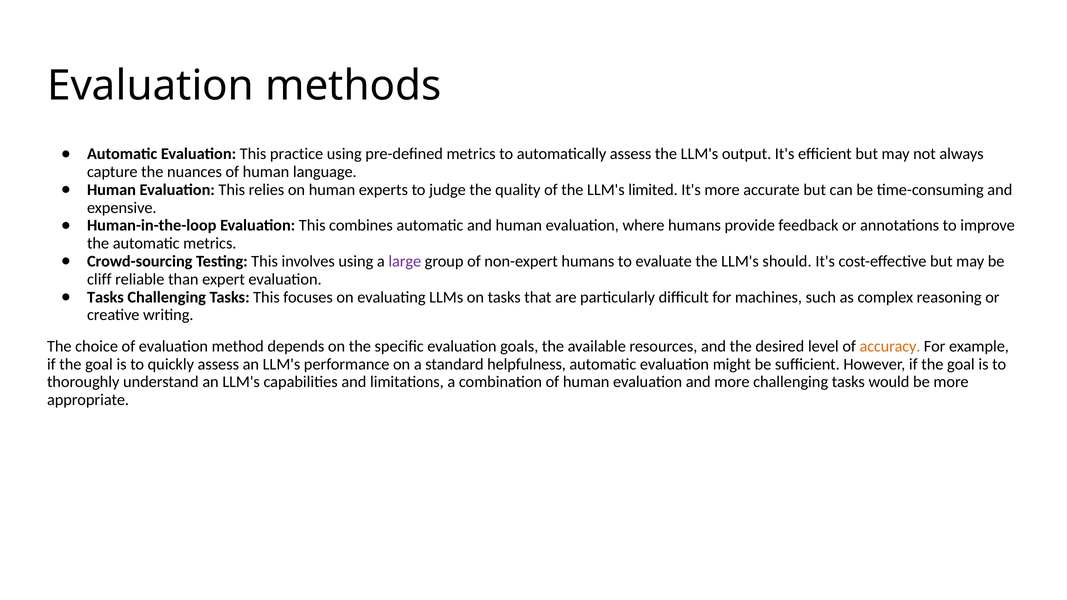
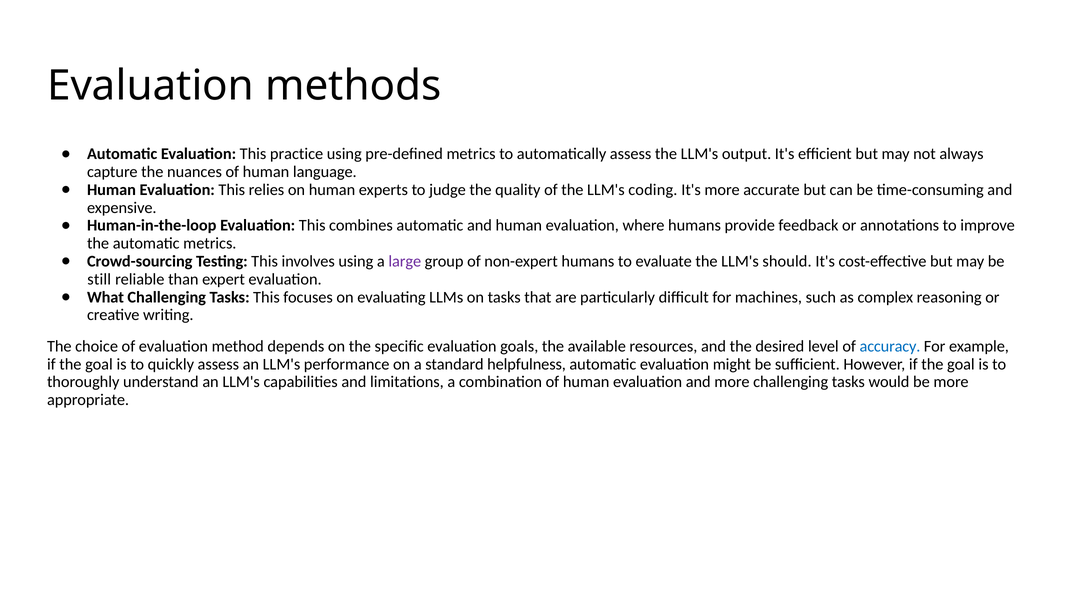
limited: limited -> coding
cliff: cliff -> still
Tasks at (105, 297): Tasks -> What
accuracy colour: orange -> blue
